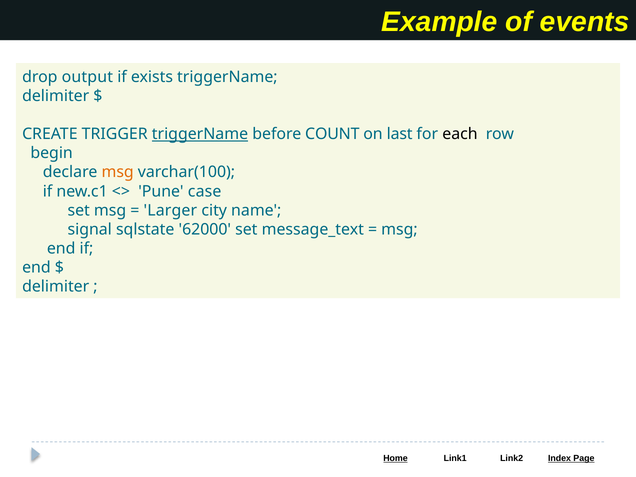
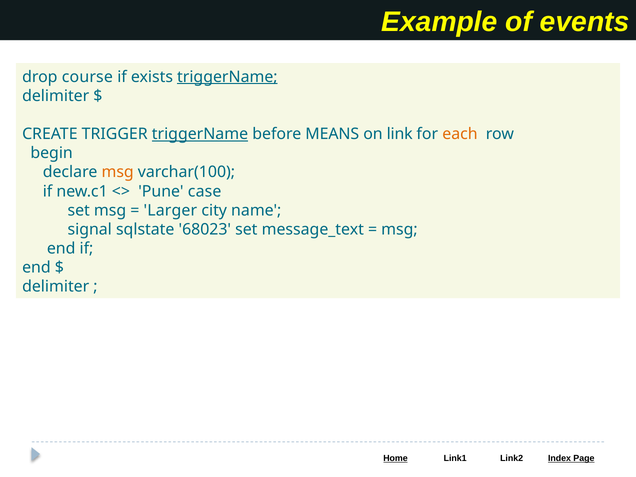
output: output -> course
triggerName at (227, 77) underline: none -> present
COUNT: COUNT -> MEANS
last: last -> link
each colour: black -> orange
62000: 62000 -> 68023
